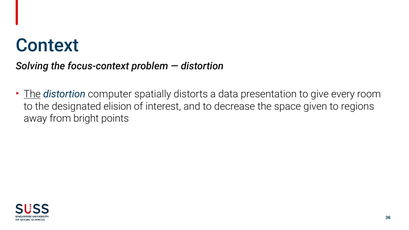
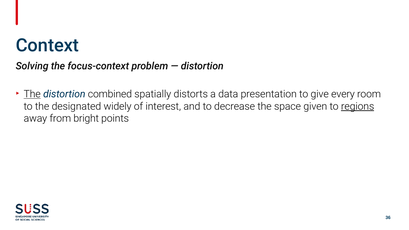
computer: computer -> combined
elision: elision -> widely
regions underline: none -> present
